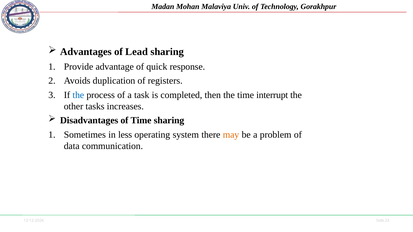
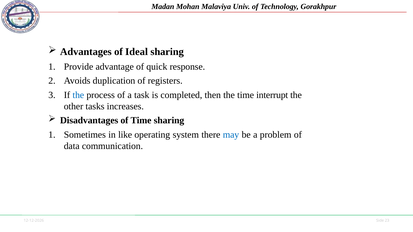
Lead: Lead -> Ideal
less: less -> like
may colour: orange -> blue
